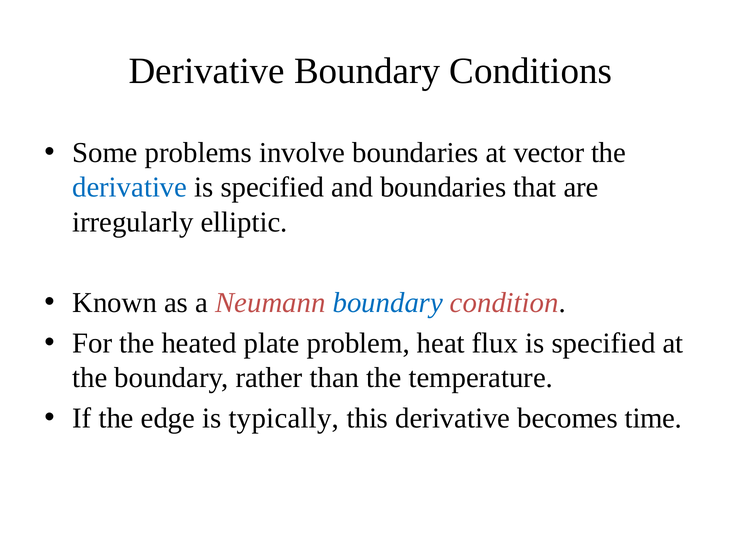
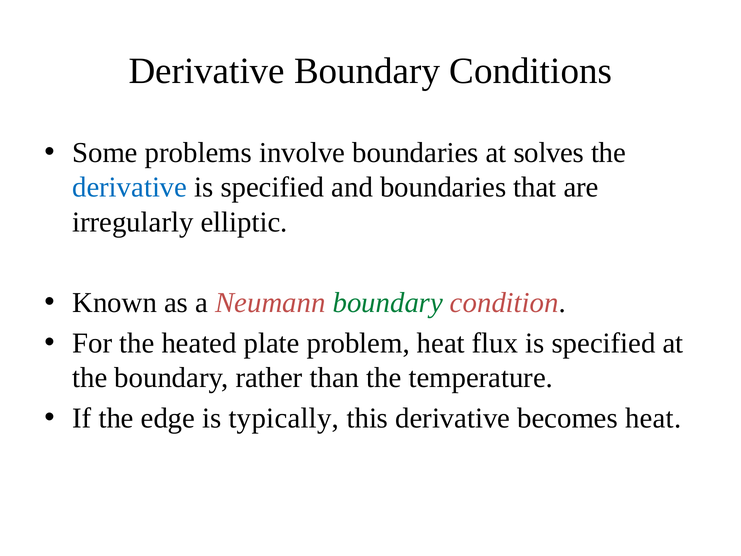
vector: vector -> solves
boundary at (388, 303) colour: blue -> green
becomes time: time -> heat
